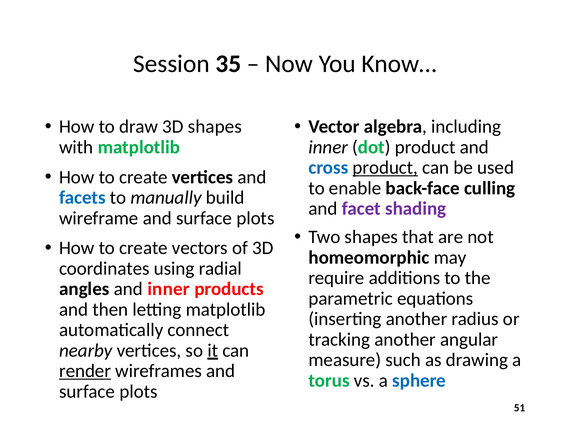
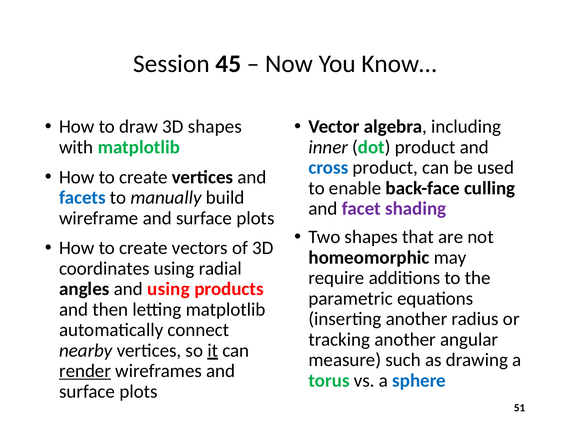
35: 35 -> 45
product at (385, 168) underline: present -> none
and inner: inner -> using
